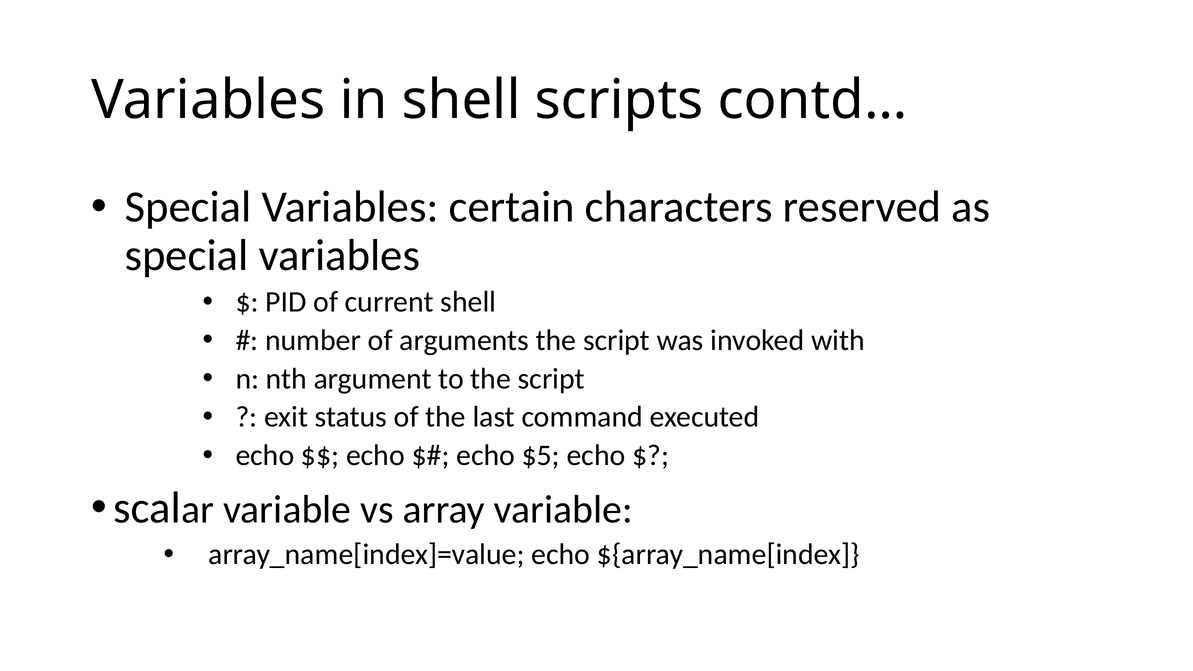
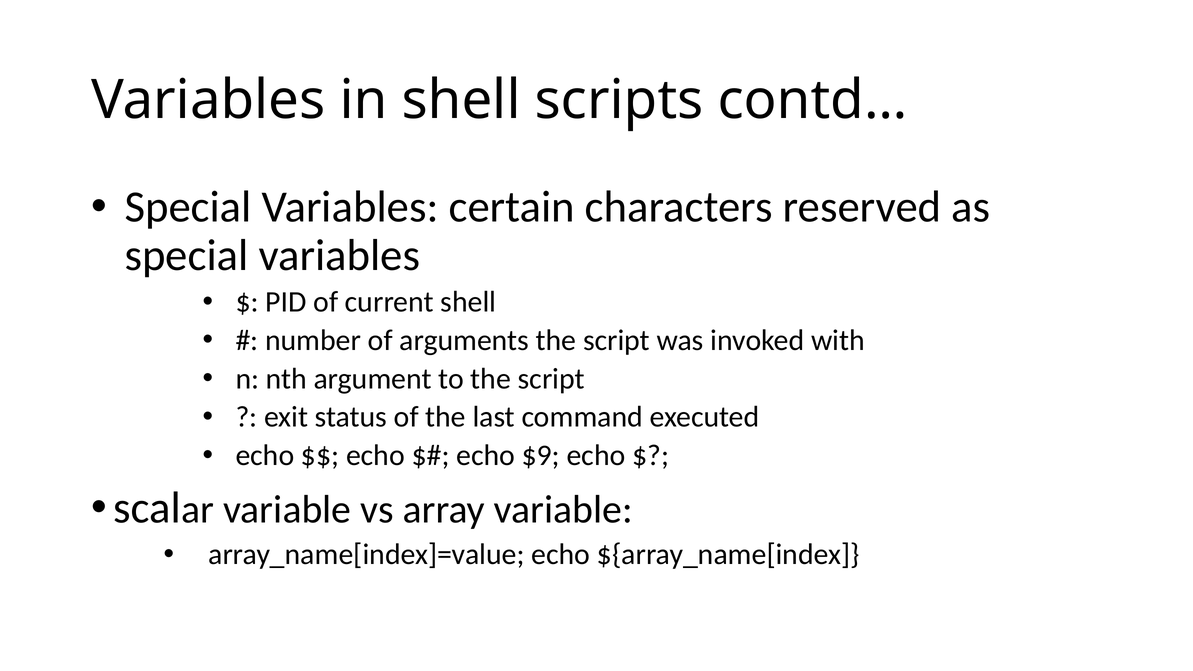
$5: $5 -> $9
